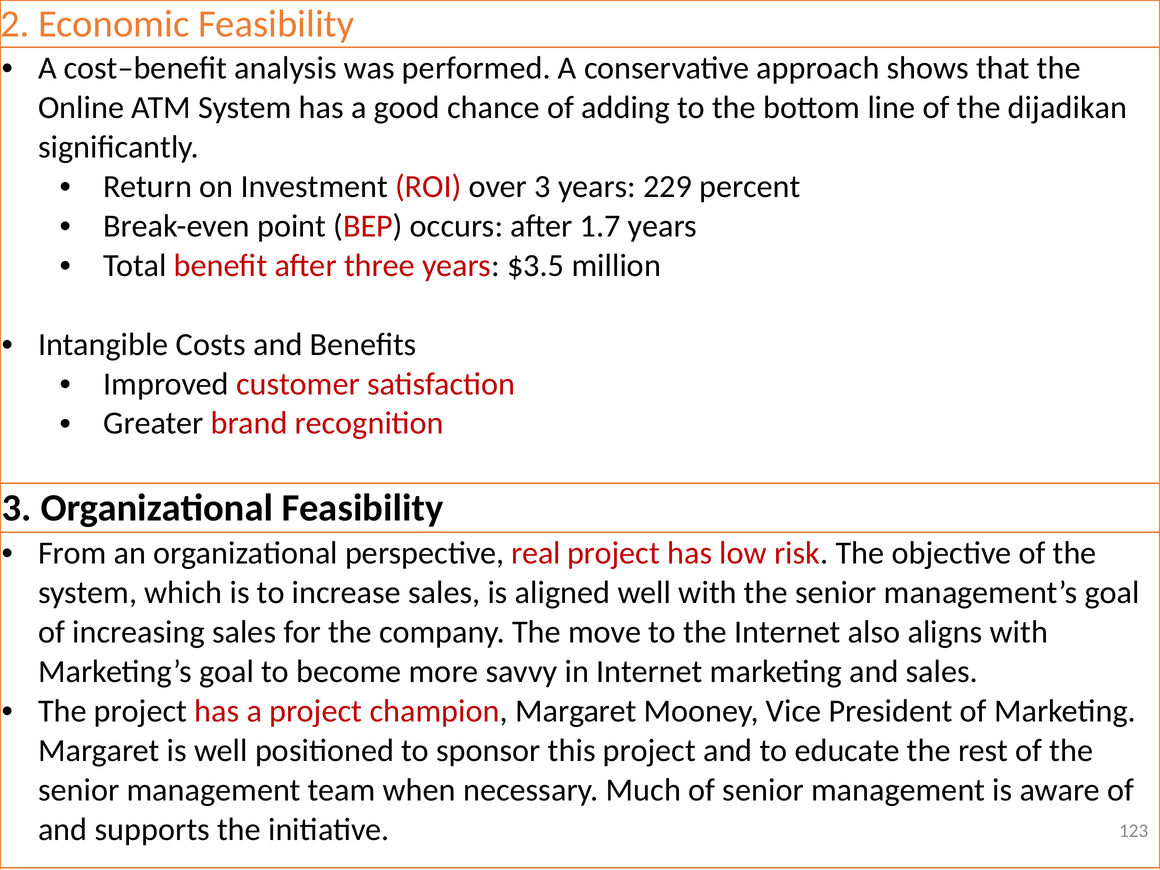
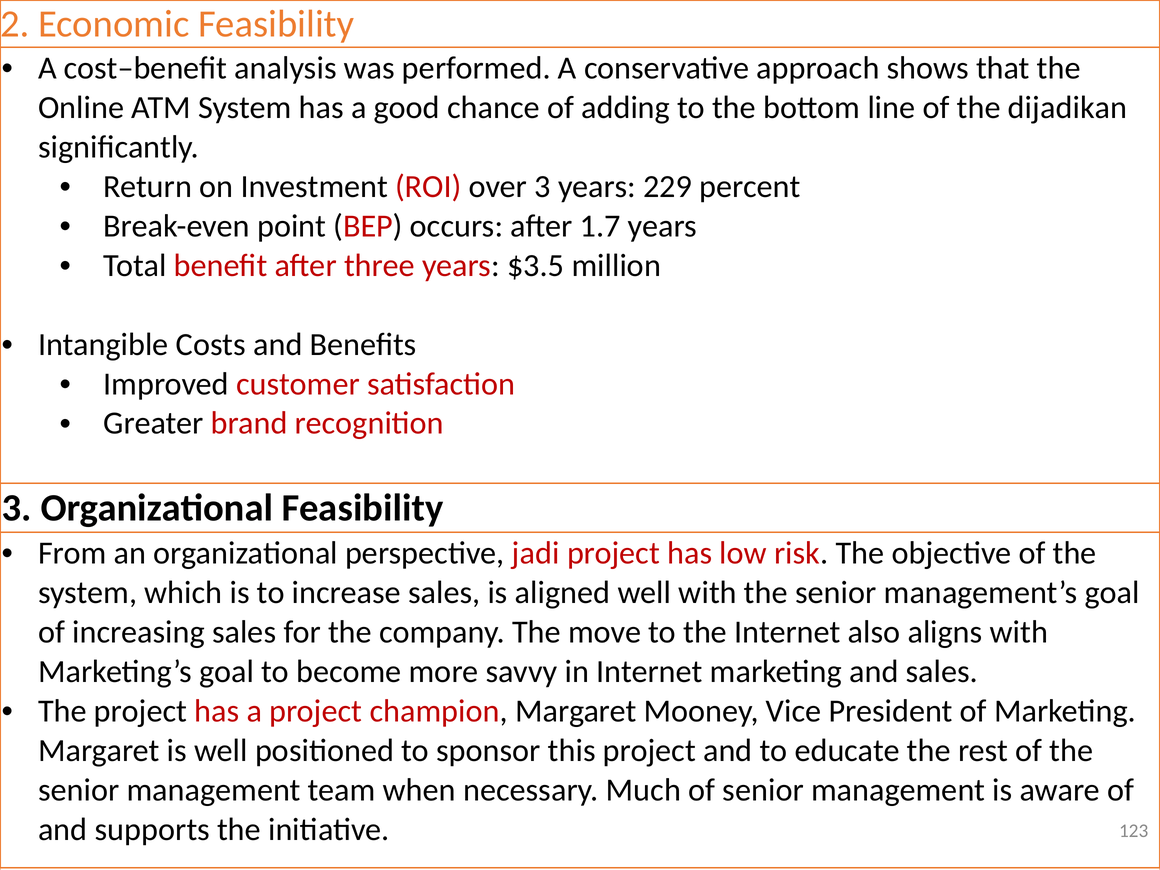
real: real -> jadi
